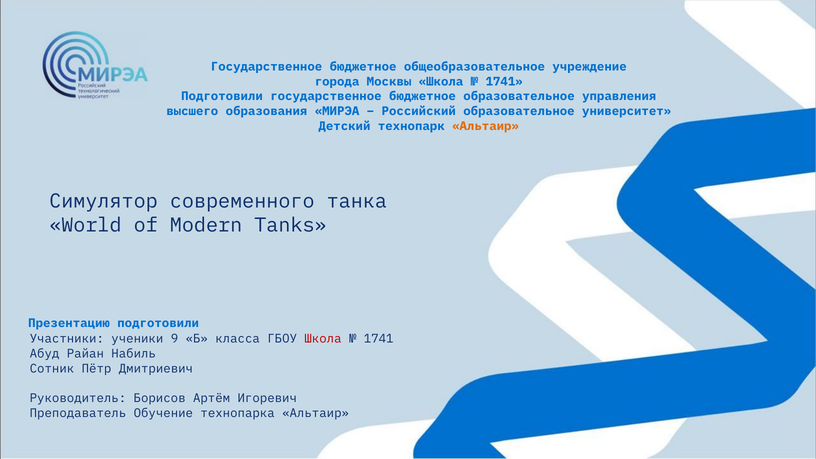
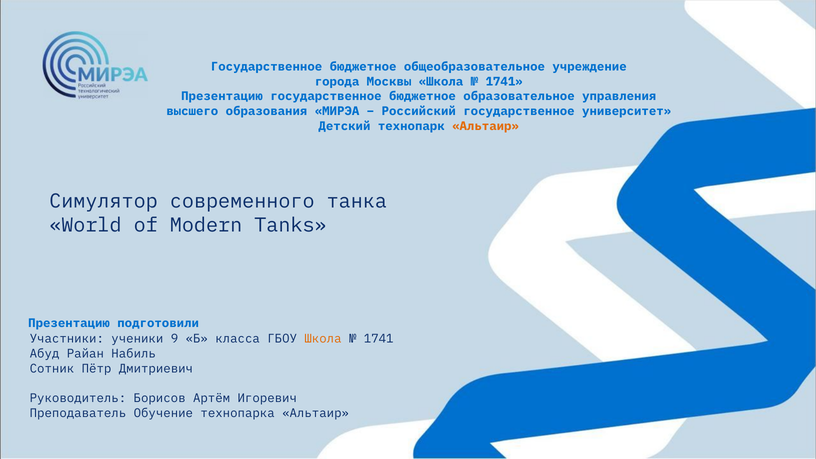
Подготовили at (222, 96): Подготовили -> Презентацию
Российский образовательное: образовательное -> государственное
Школа at (323, 339) colour: red -> orange
